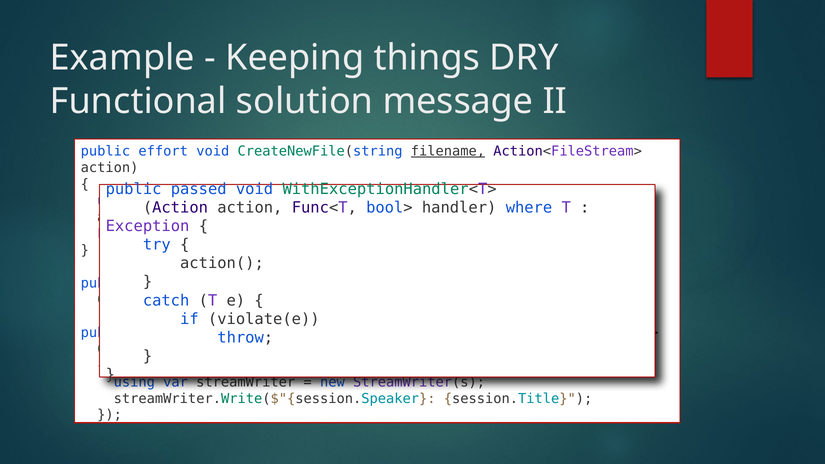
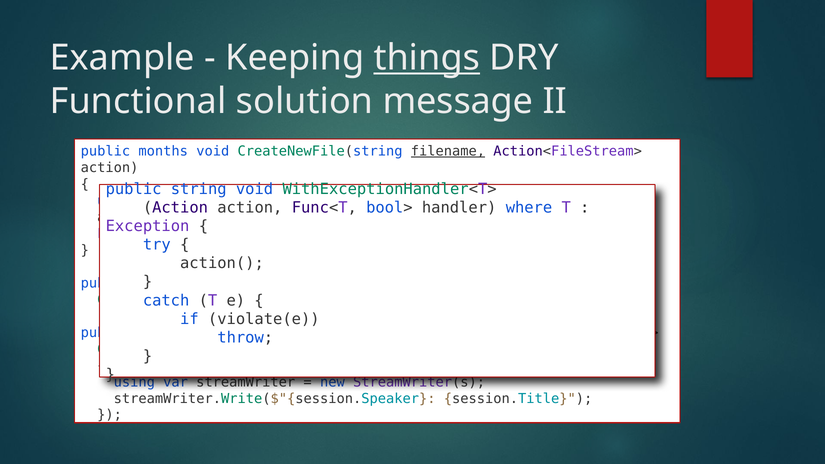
things underline: none -> present
effort: effort -> months
passed: passed -> string
